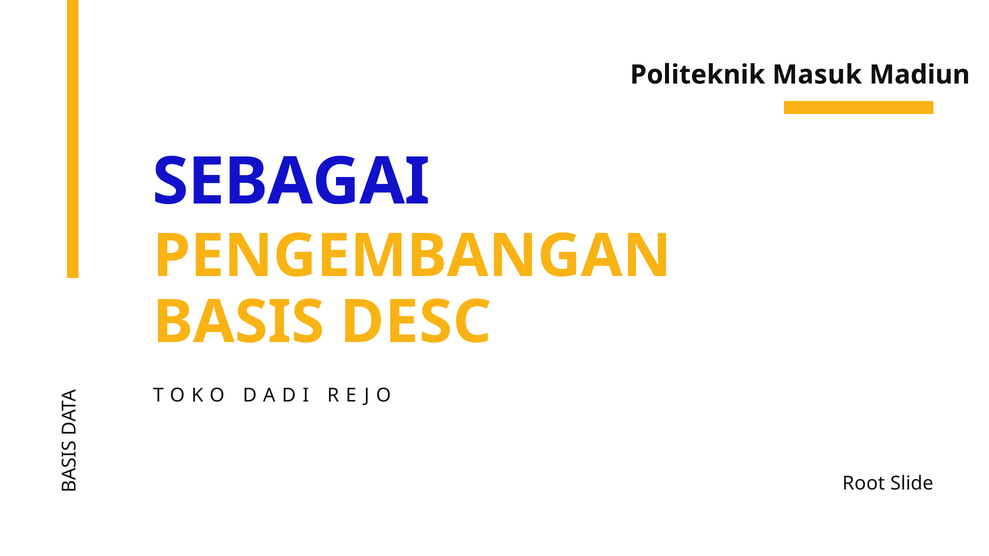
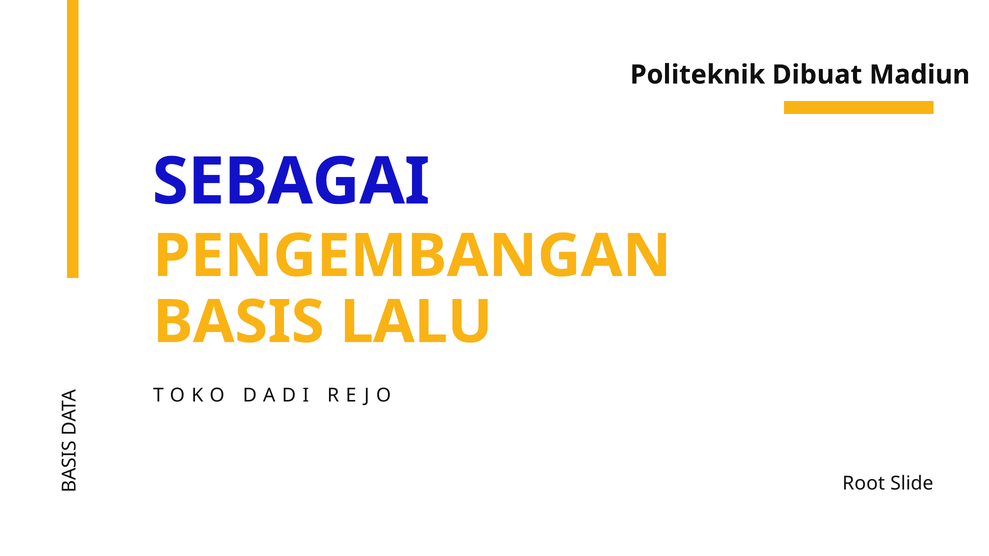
Masuk: Masuk -> Dibuat
DESC: DESC -> LALU
